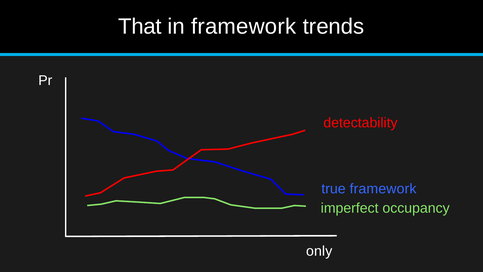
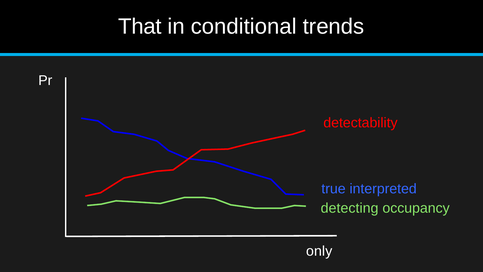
in framework: framework -> conditional
true framework: framework -> interpreted
imperfect: imperfect -> detecting
